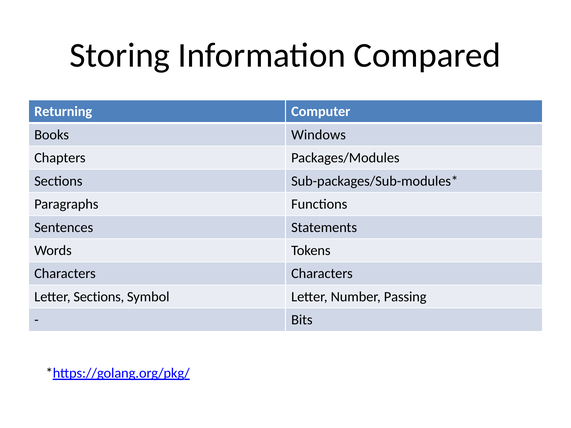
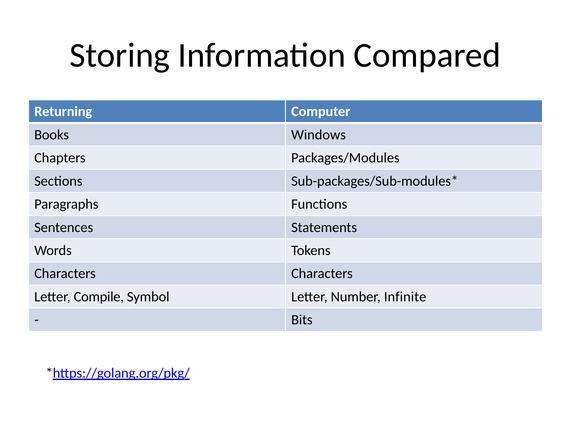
Letter Sections: Sections -> Compile
Passing: Passing -> Infinite
